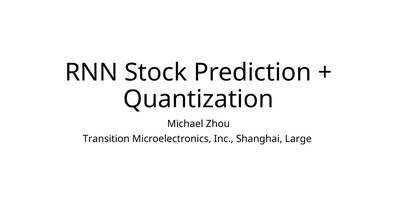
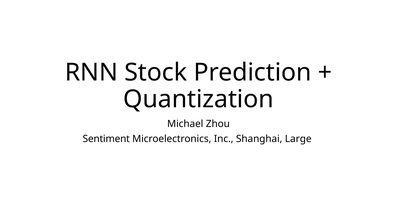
Transition: Transition -> Sentiment
